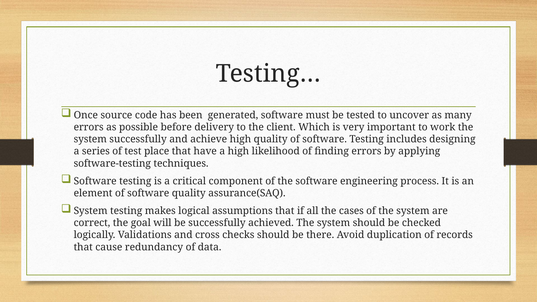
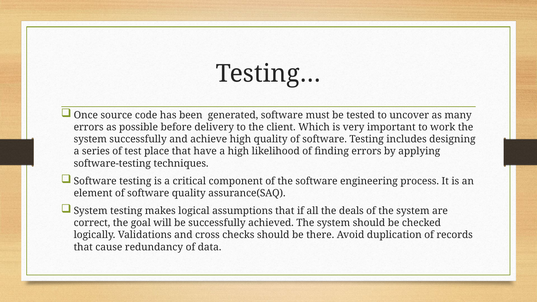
cases: cases -> deals
